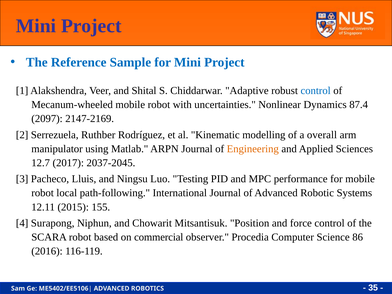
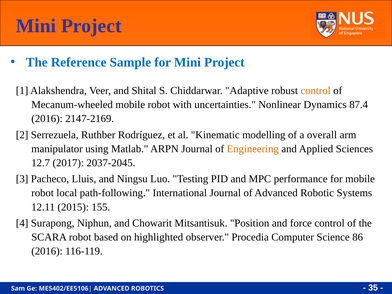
control at (316, 91) colour: blue -> orange
2097 at (47, 119): 2097 -> 2016
commercial: commercial -> highlighted
